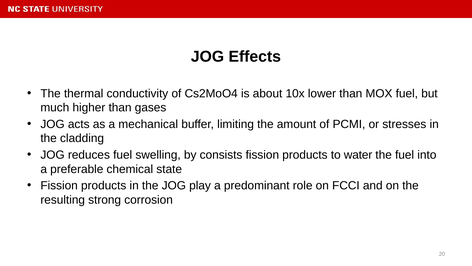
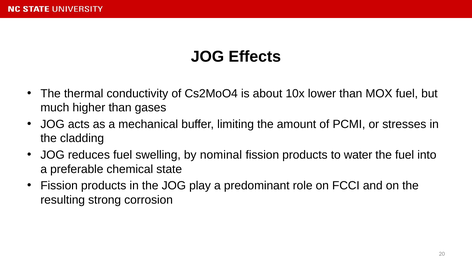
consists: consists -> nominal
